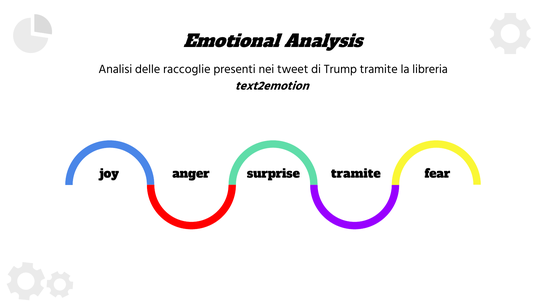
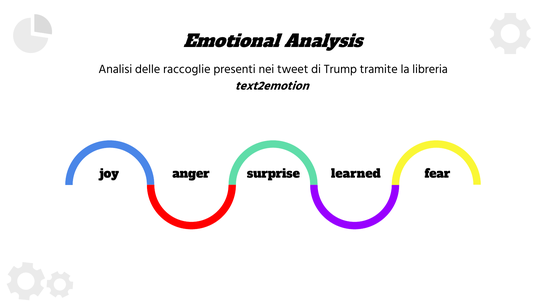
tramite at (356, 174): tramite -> learned
